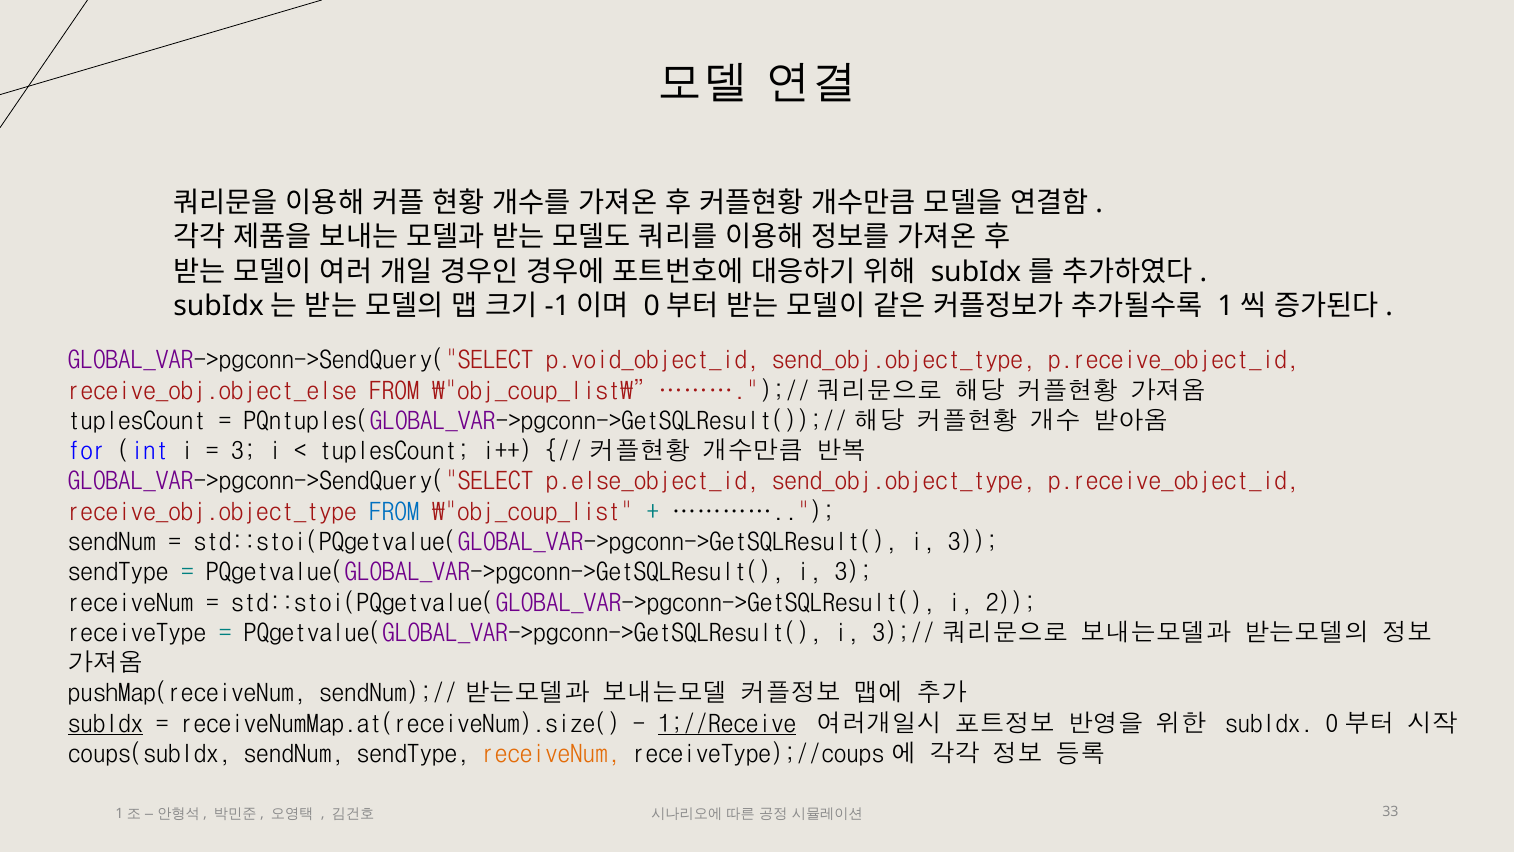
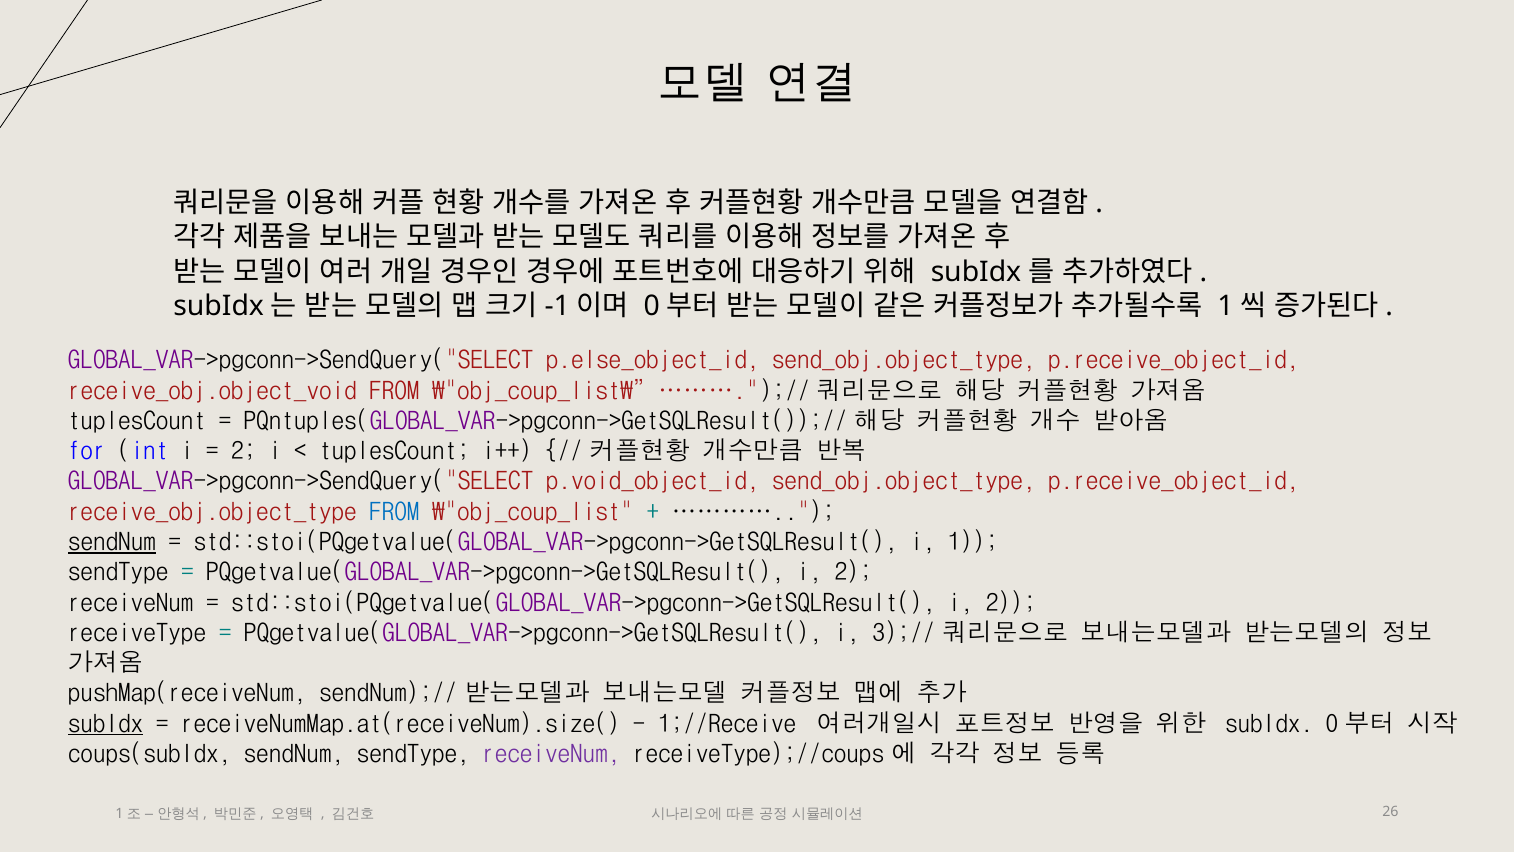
p.void_object_id: p.void_object_id -> p.else_object_id
receive_obj.object_else: receive_obj.object_else -> receive_obj.object_void
3 at (244, 451): 3 -> 2
p.else_object_id: p.else_object_id -> p.void_object_id
sendNum at (112, 542) underline: none -> present
std::stoi(PQgetvalue(GLOBAL_VAR->pgconn->GetSQLResult( i 3: 3 -> 1
PQgetvalue(GLOBAL_VAR->pgconn->GetSQLResult( i 3: 3 -> 2
1;//Receive underline: present -> none
receiveNum at (551, 754) colour: orange -> purple
33: 33 -> 26
